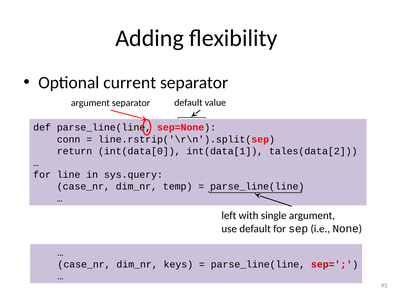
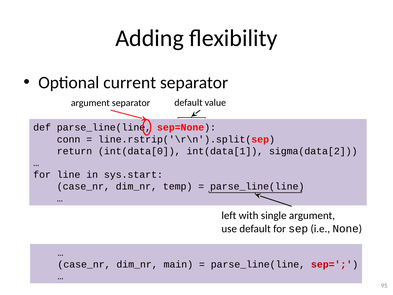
tales(data[2: tales(data[2 -> sigma(data[2
sys.query: sys.query -> sys.start
keys: keys -> main
